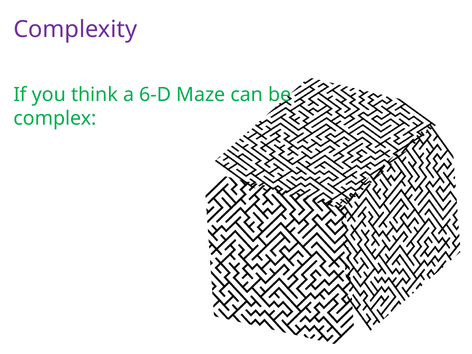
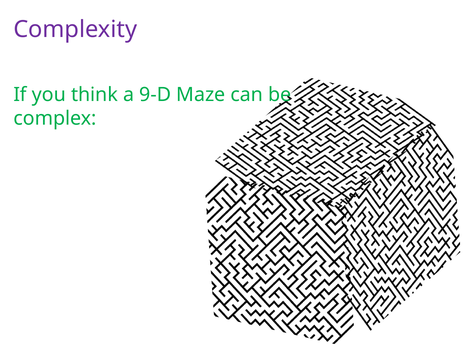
6-D: 6-D -> 9-D
